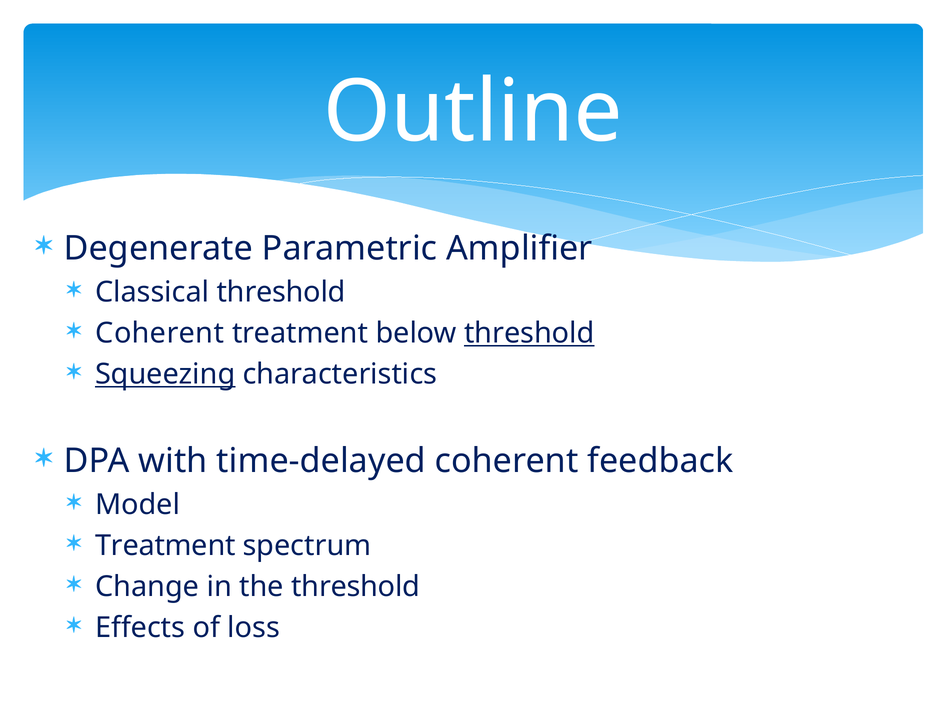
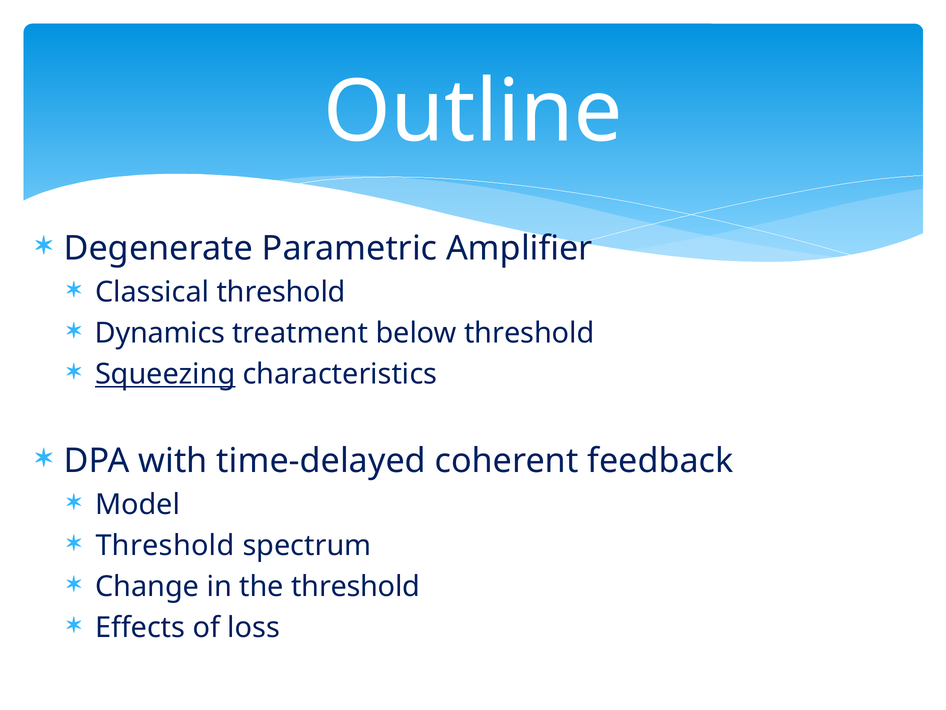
Coherent at (160, 333): Coherent -> Dynamics
threshold at (529, 333) underline: present -> none
Treatment at (165, 545): Treatment -> Threshold
